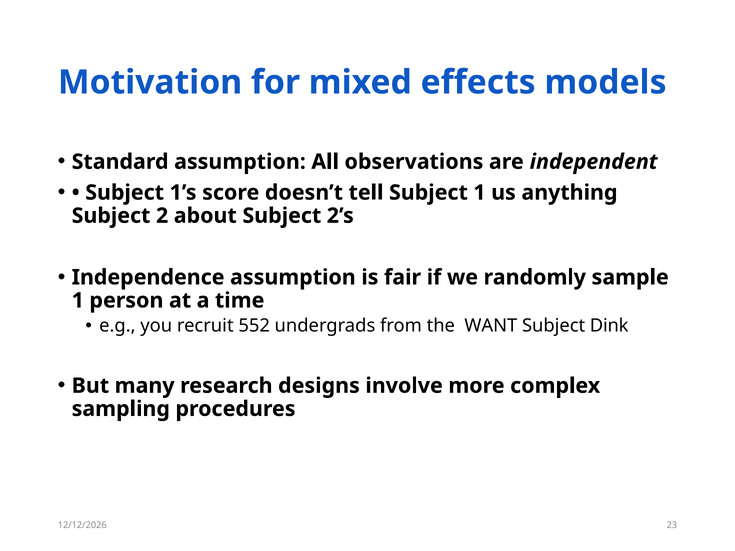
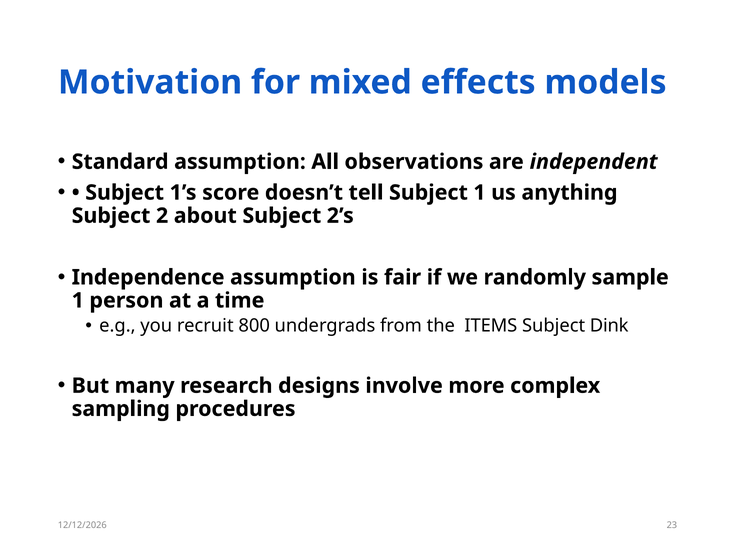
552: 552 -> 800
WANT: WANT -> ITEMS
